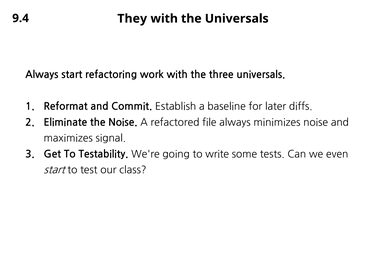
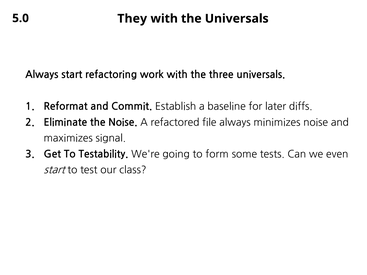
9.4: 9.4 -> 5.0
write: write -> form
